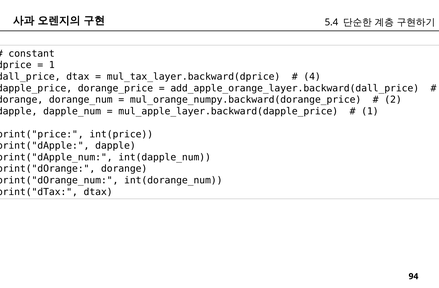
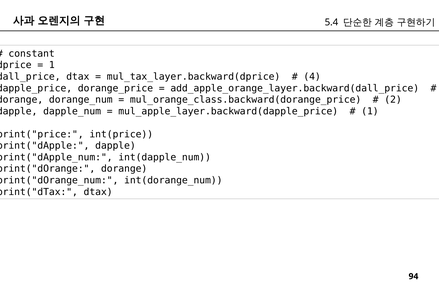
mul_orange_numpy.backward(dorange_price: mul_orange_numpy.backward(dorange_price -> mul_orange_class.backward(dorange_price
